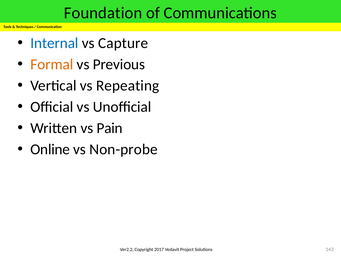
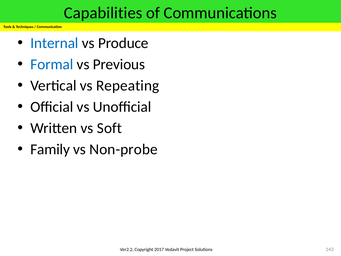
Foundation: Foundation -> Capabilities
Capture: Capture -> Produce
Formal colour: orange -> blue
Pain: Pain -> Soft
Online: Online -> Family
